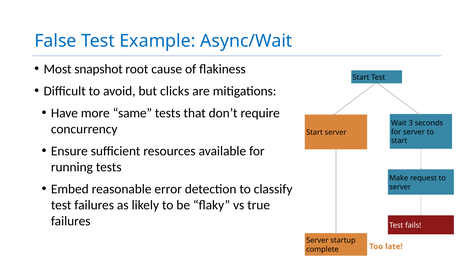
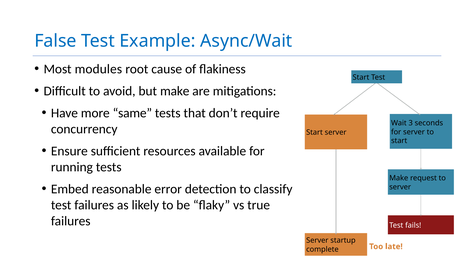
snapshot: snapshot -> modules
but clicks: clicks -> make
